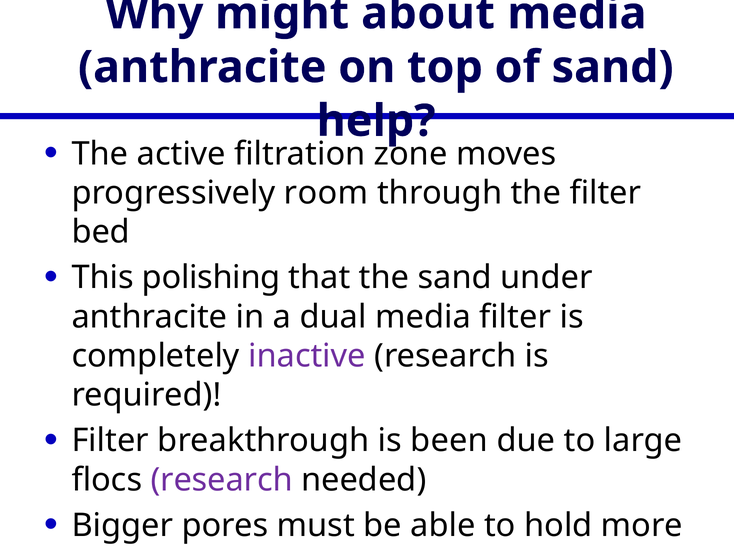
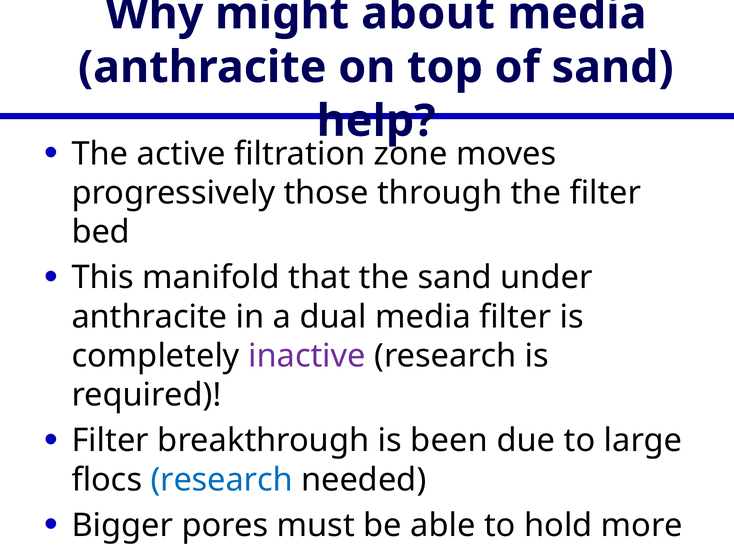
room: room -> those
polishing: polishing -> manifold
research at (222, 480) colour: purple -> blue
